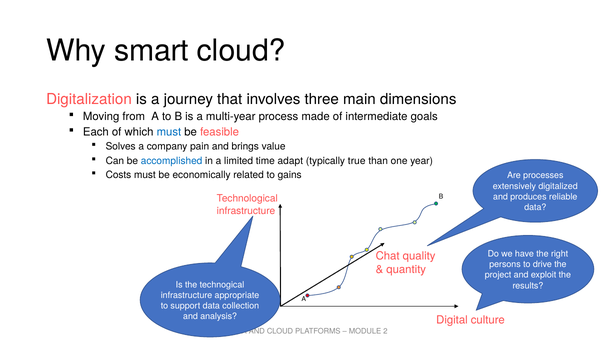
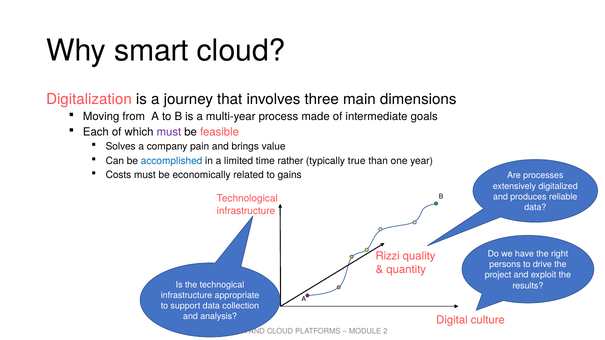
must at (169, 132) colour: blue -> purple
adapt: adapt -> rather
Chat: Chat -> Rizzi
